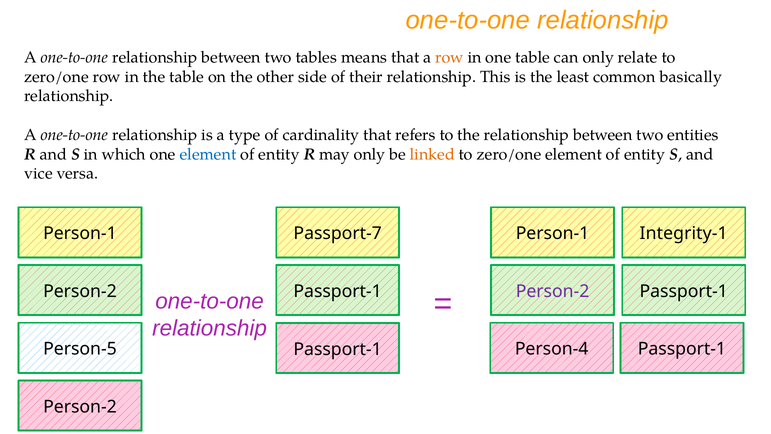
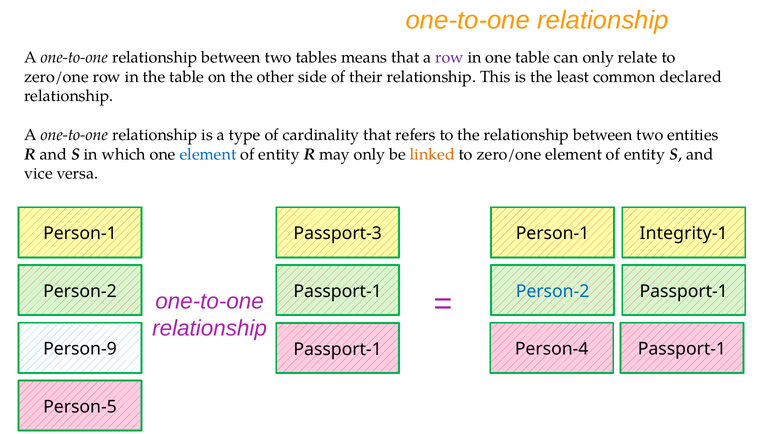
row at (450, 57) colour: orange -> purple
basically: basically -> declared
Passport-7: Passport-7 -> Passport-3
Person-2 at (553, 291) colour: purple -> blue
Person-5: Person-5 -> Person-9
Person-2 at (80, 407): Person-2 -> Person-5
